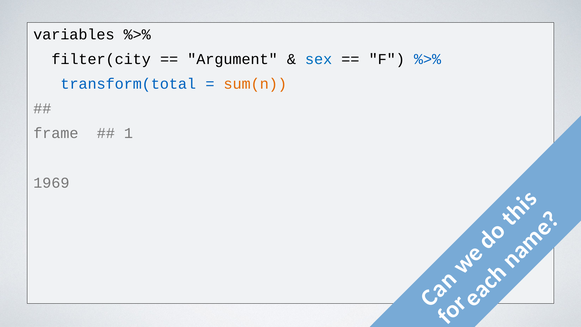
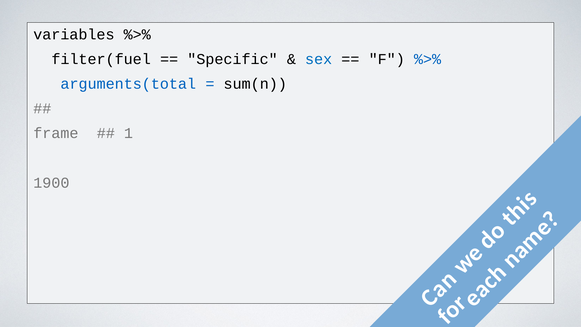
filter(city: filter(city -> filter(fuel
Argument: Argument -> Specific
transform(total: transform(total -> arguments(total
sum(n colour: orange -> black
1969: 1969 -> 1900
